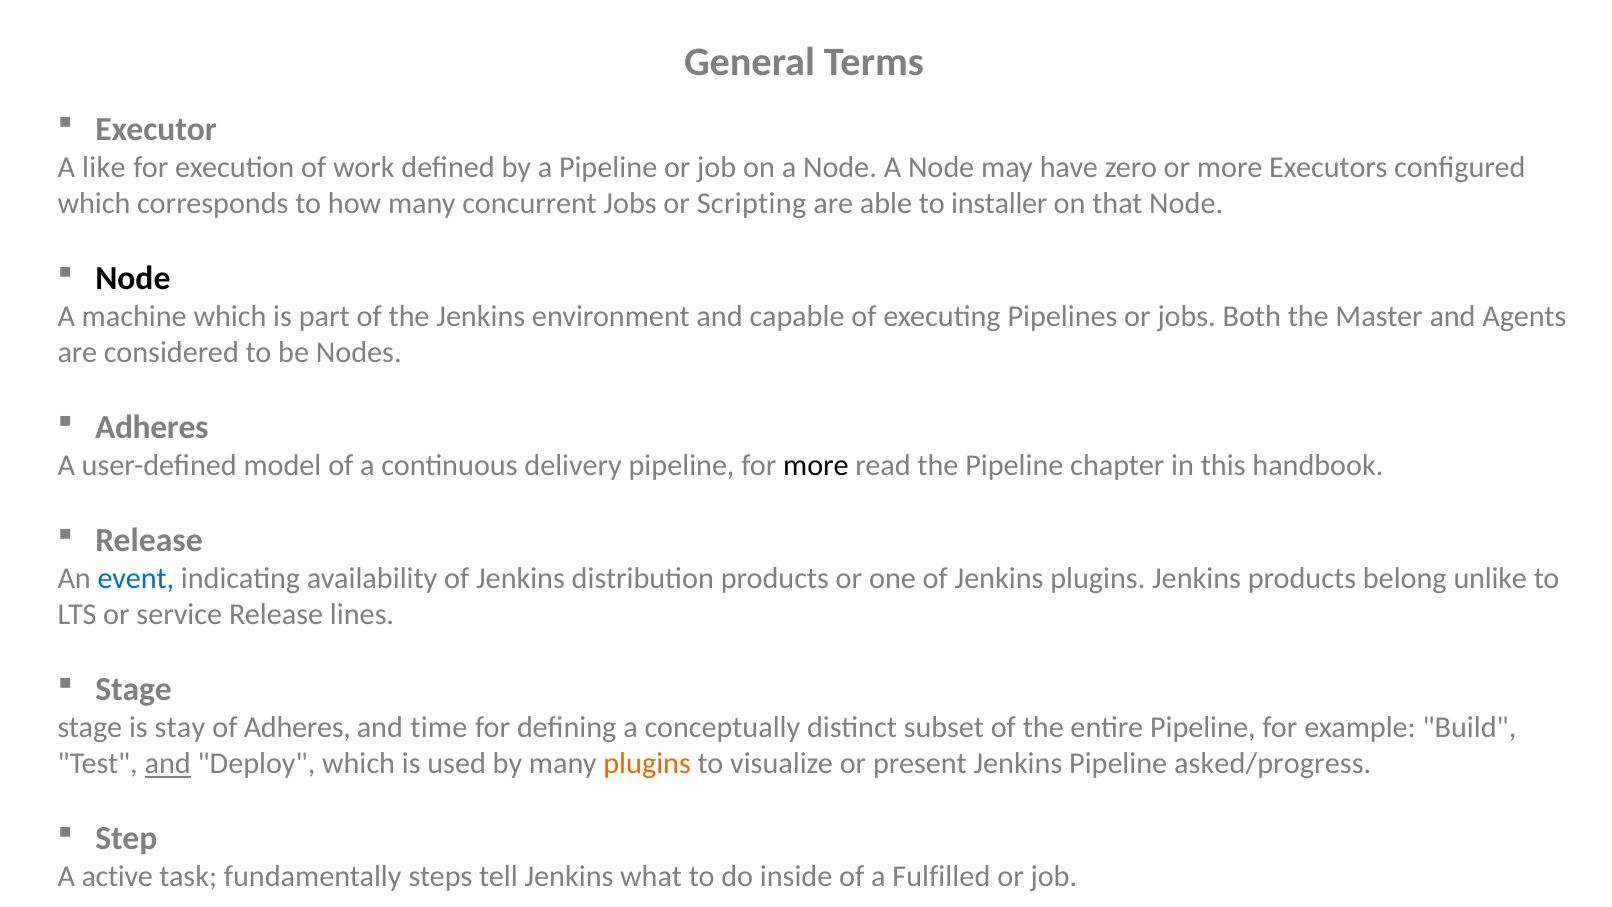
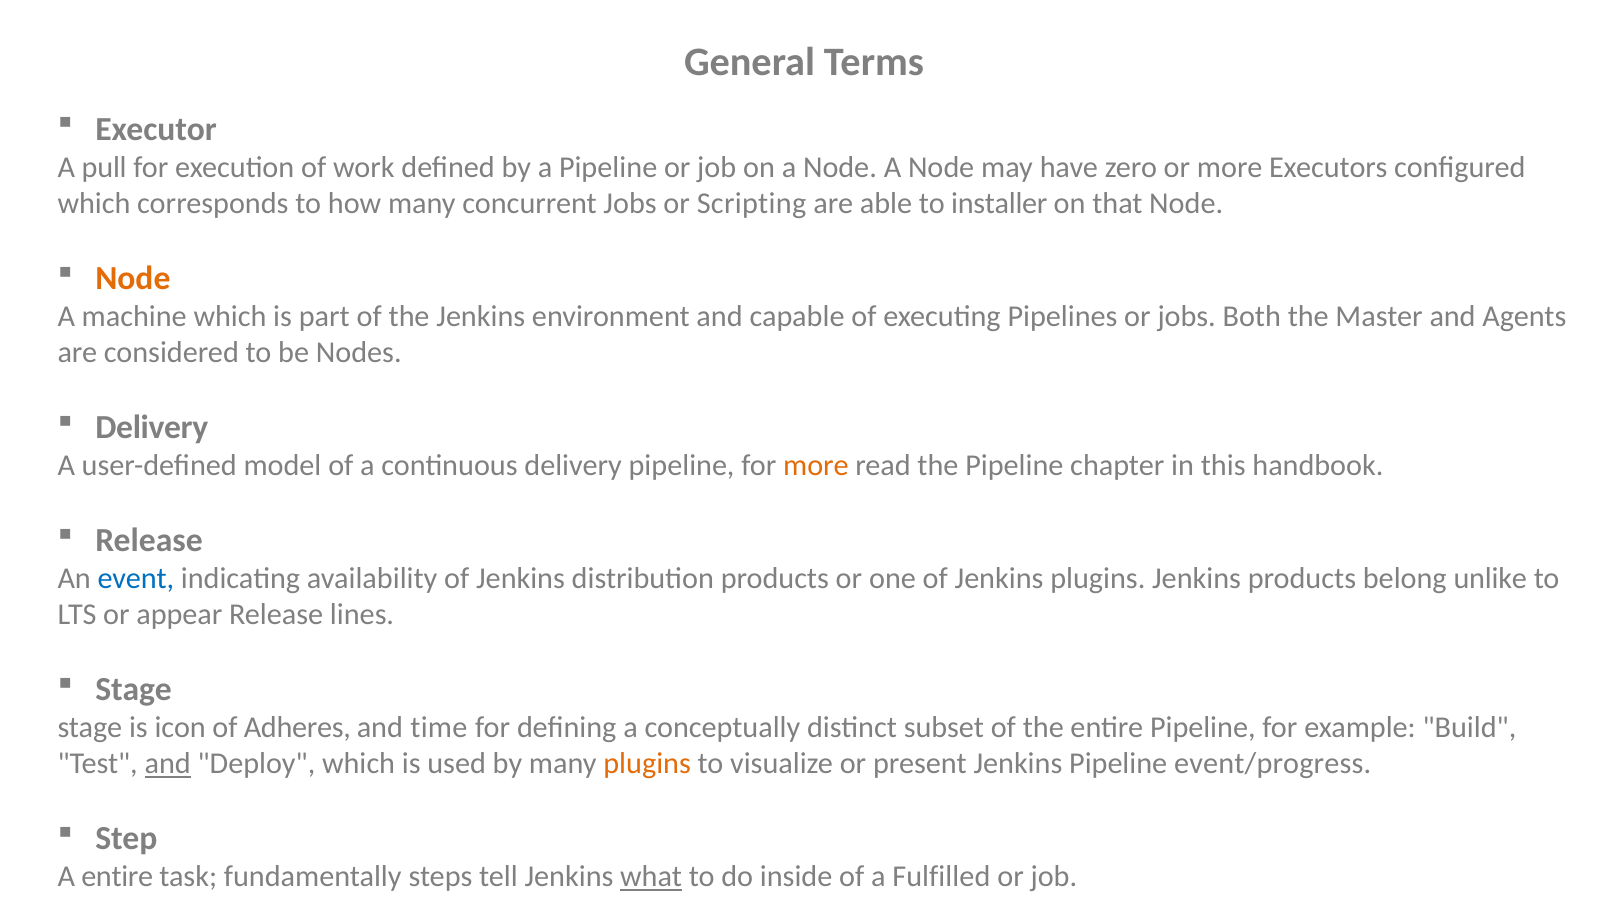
like: like -> pull
Node at (133, 278) colour: black -> orange
Adheres at (152, 427): Adheres -> Delivery
more at (816, 465) colour: black -> orange
service: service -> appear
stay: stay -> icon
asked/progress: asked/progress -> event/progress
A active: active -> entire
what underline: none -> present
